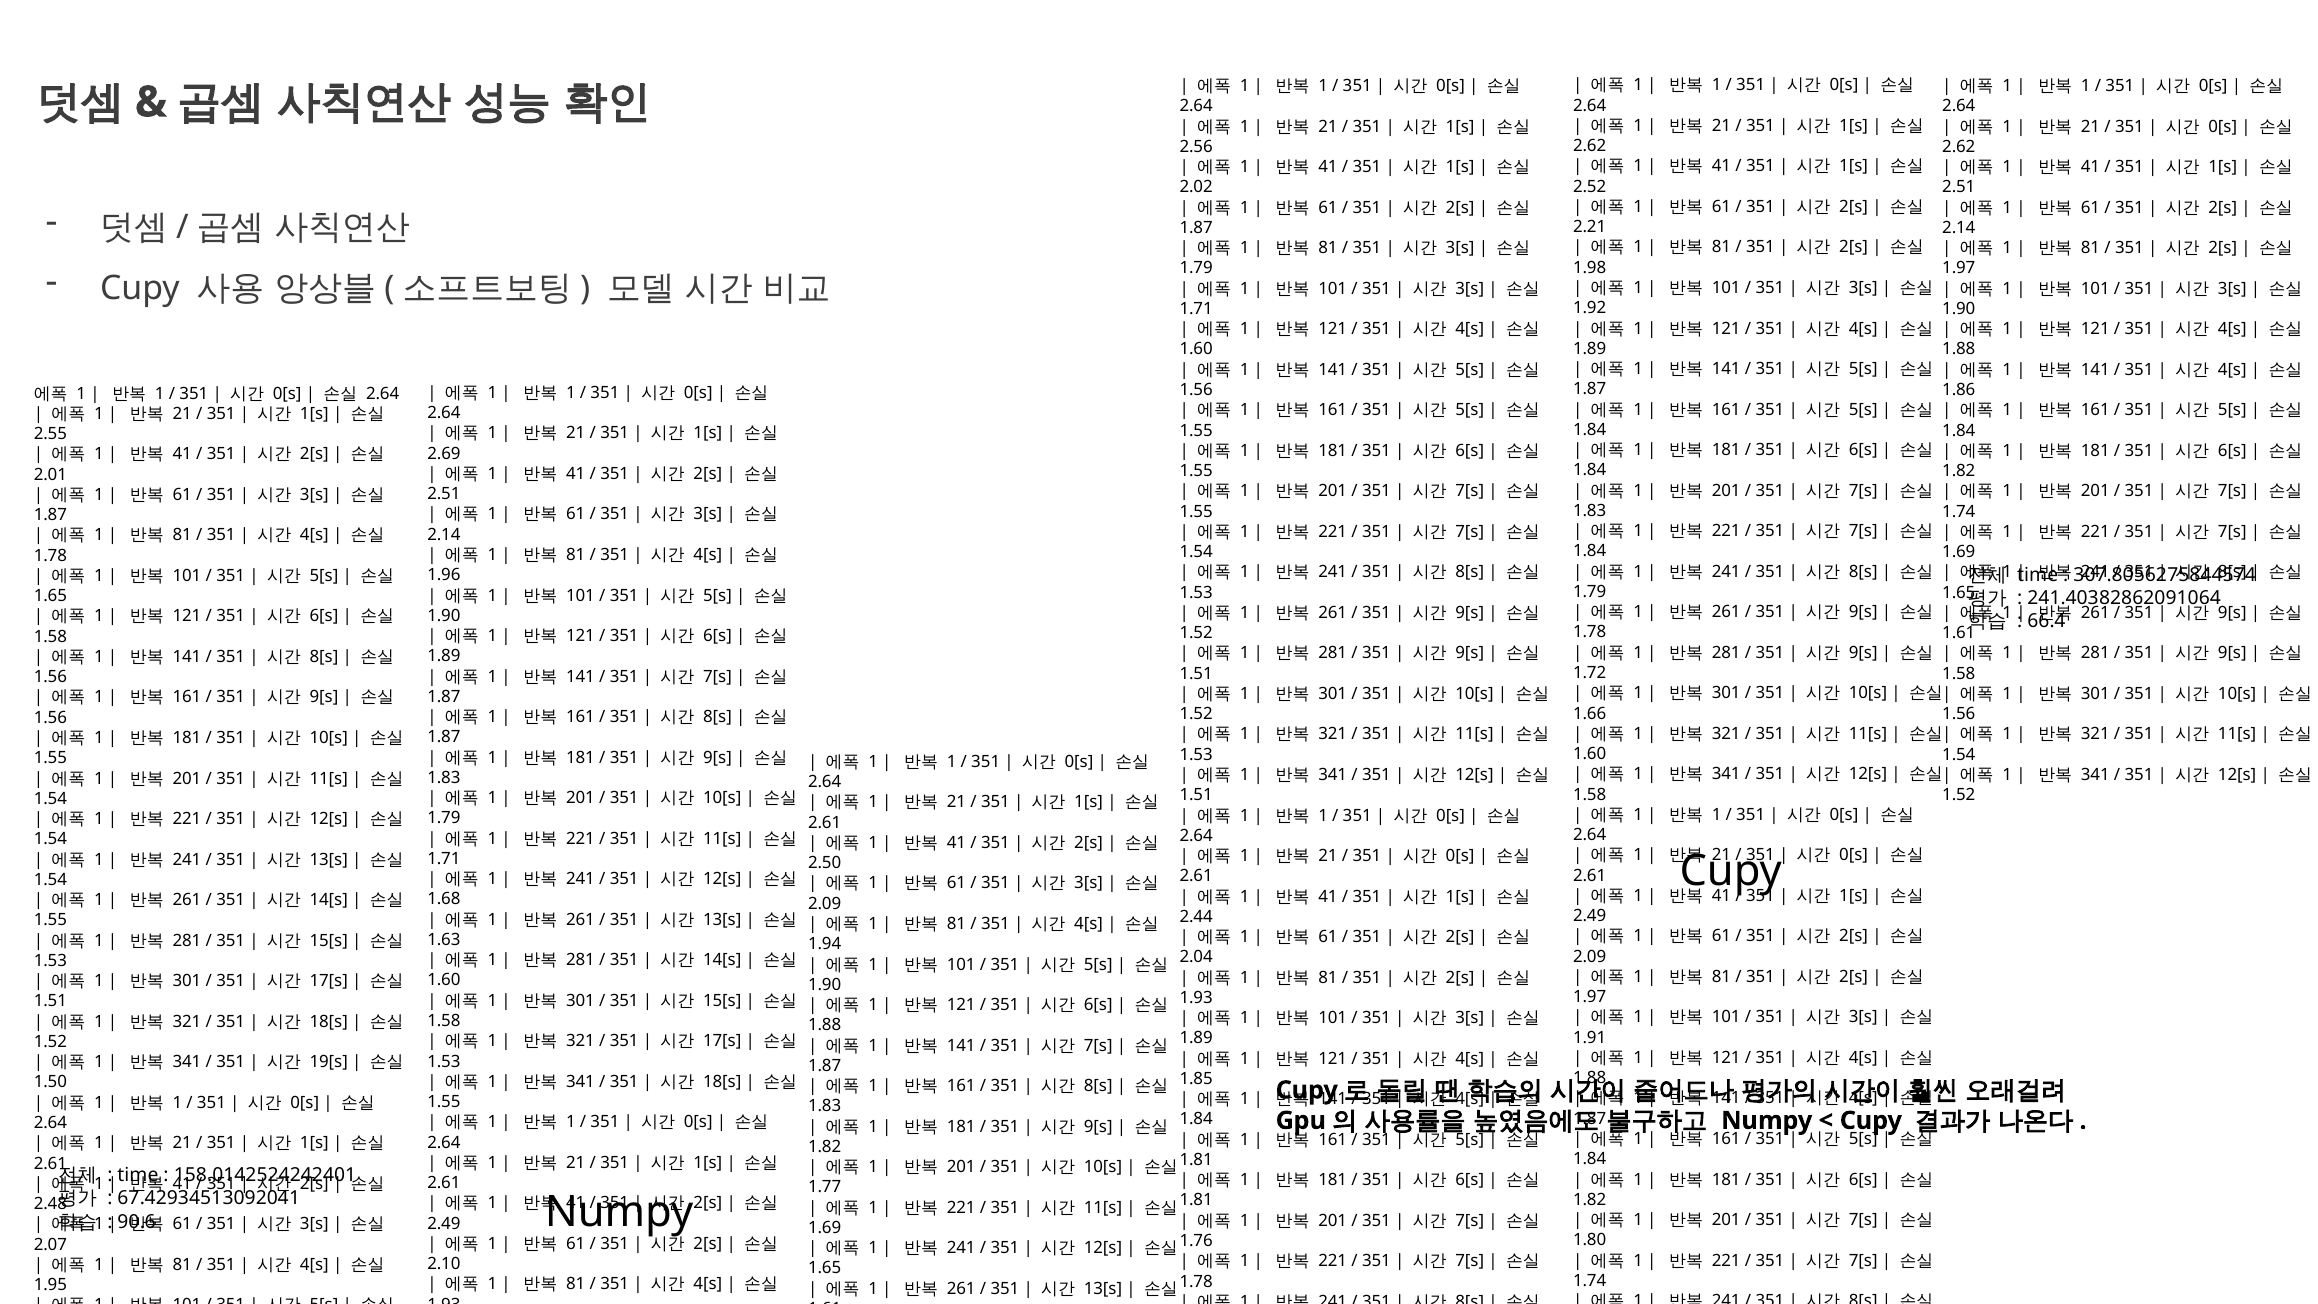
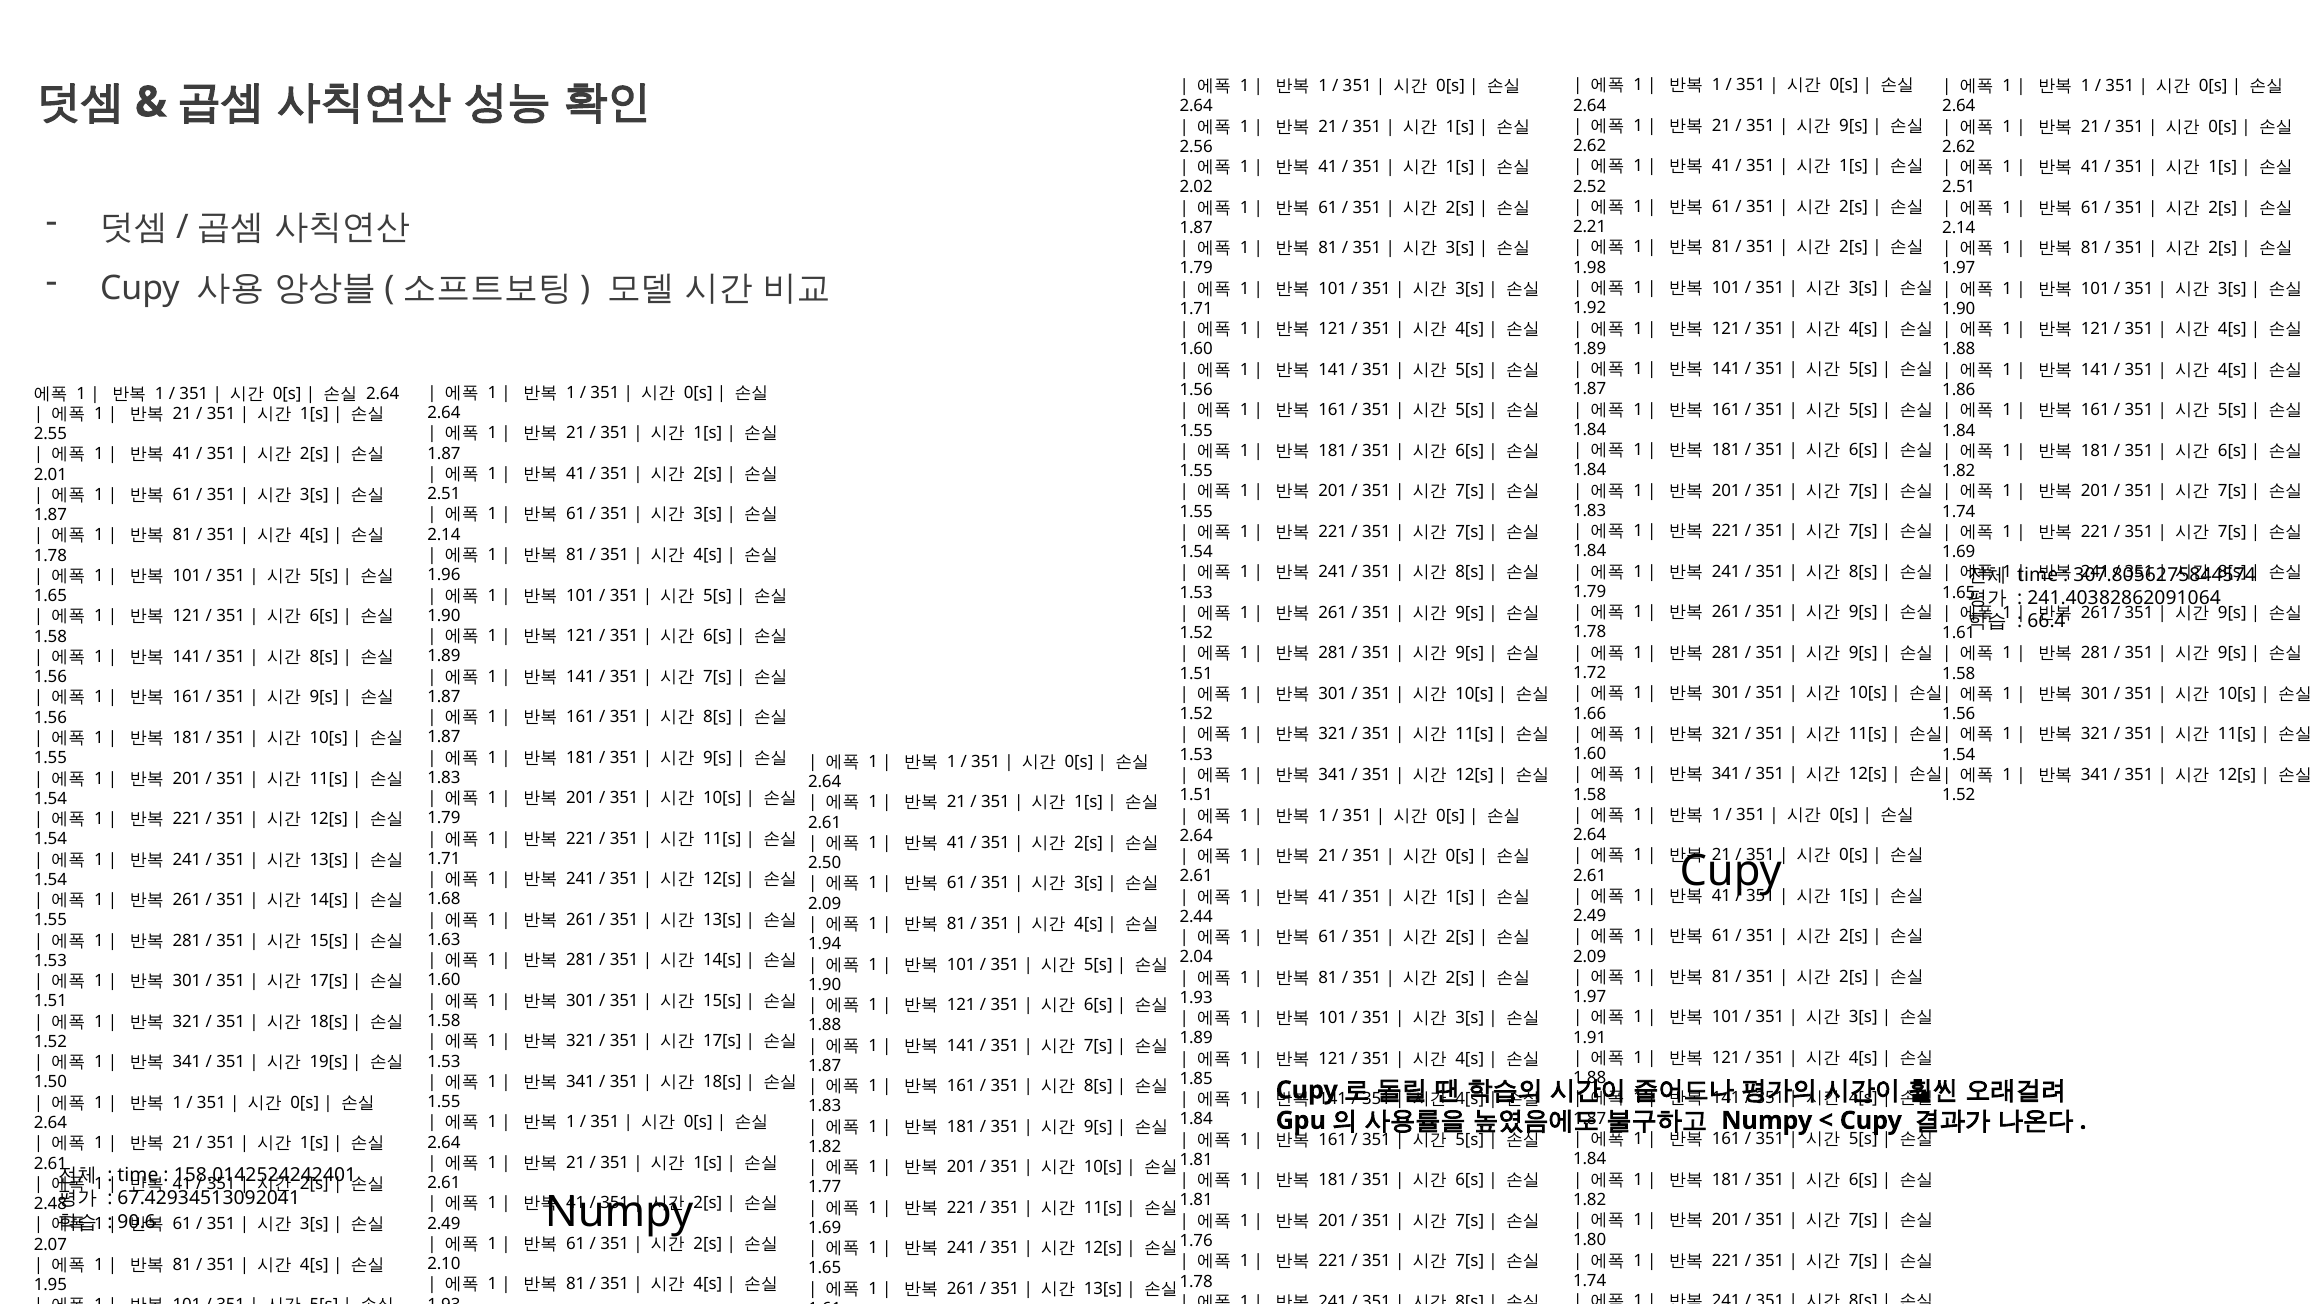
1[s at (1854, 126): 1[s -> 9[s
2.69 at (444, 454): 2.69 -> 1.87
